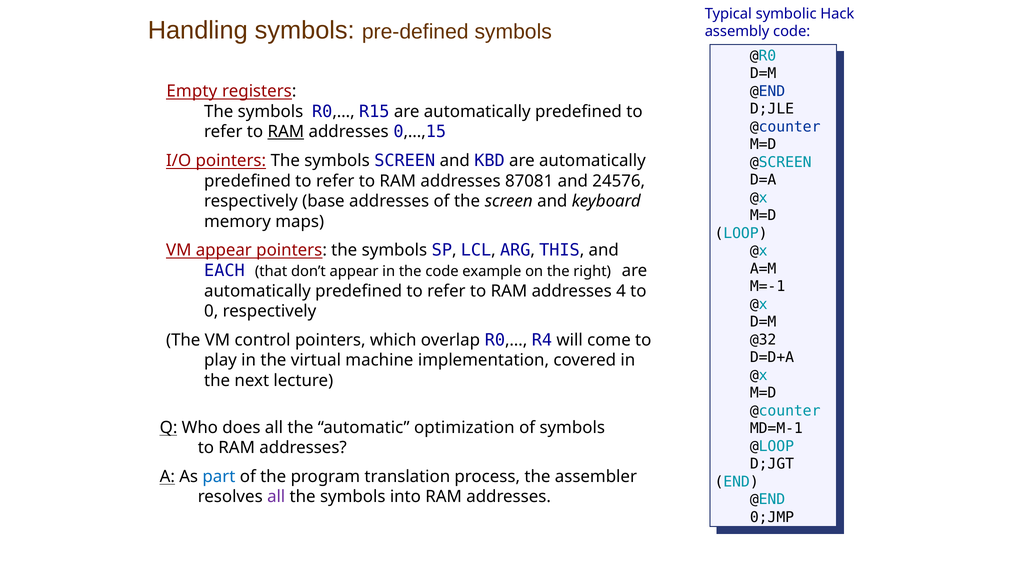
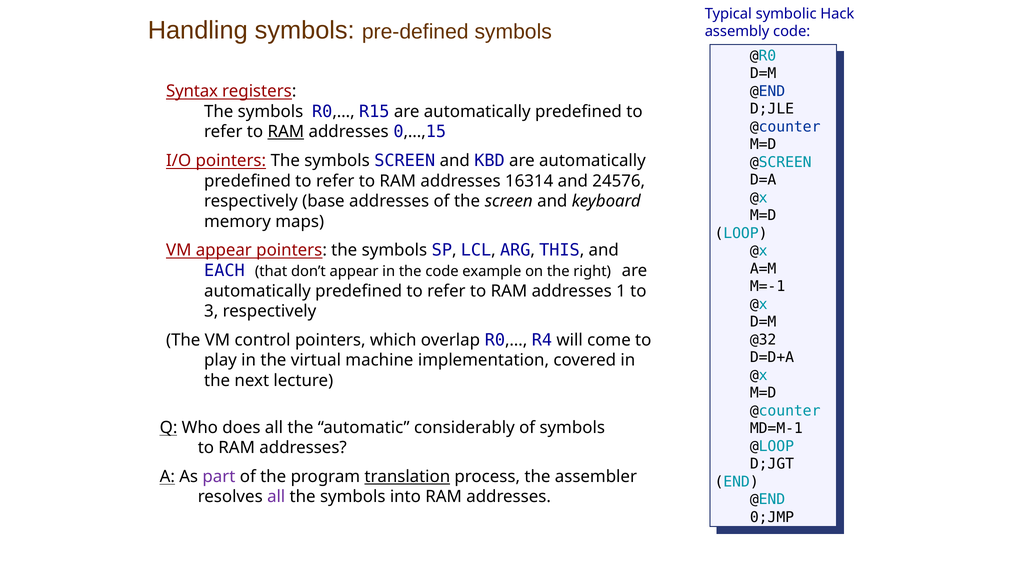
Empty: Empty -> Syntax
87081: 87081 -> 16314
4: 4 -> 1
0: 0 -> 3
optimization: optimization -> considerably
part colour: blue -> purple
translation underline: none -> present
